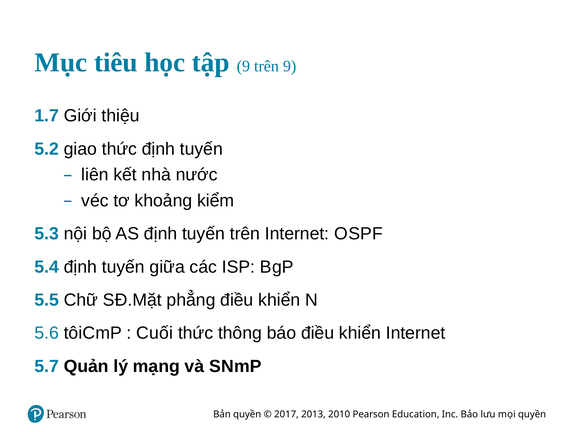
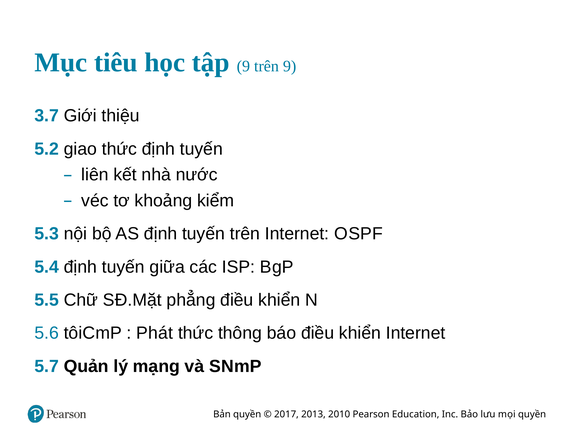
1.7: 1.7 -> 3.7
Cuối: Cuối -> Phát
